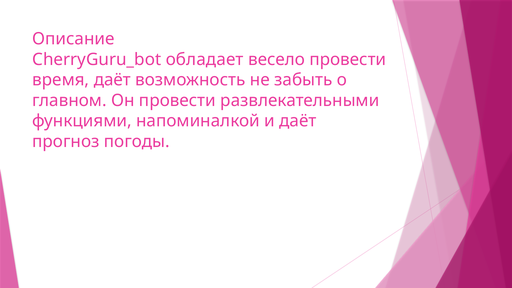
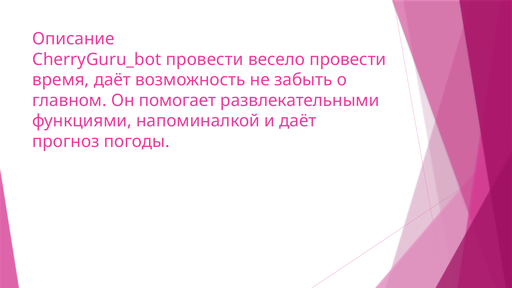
CherryGuru_bot обладает: обладает -> провести
Он провести: провести -> помогает
